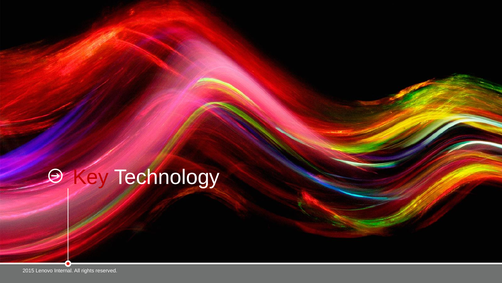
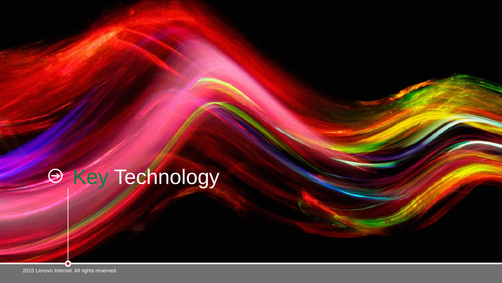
Key colour: red -> green
